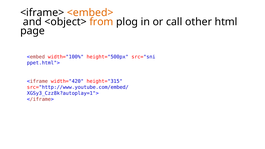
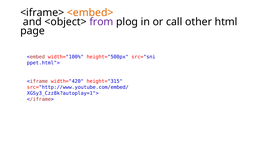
from colour: orange -> purple
